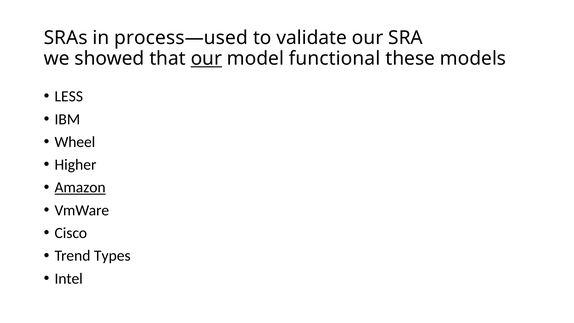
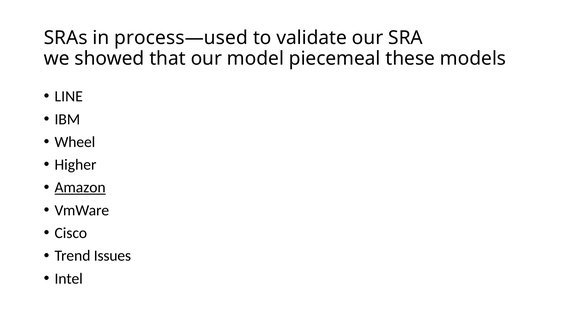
our at (206, 59) underline: present -> none
functional: functional -> piecemeal
LESS: LESS -> LINE
Types: Types -> Issues
